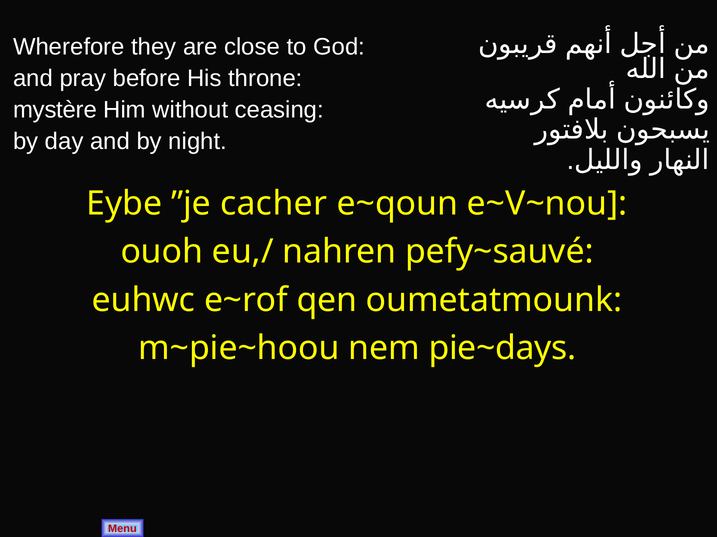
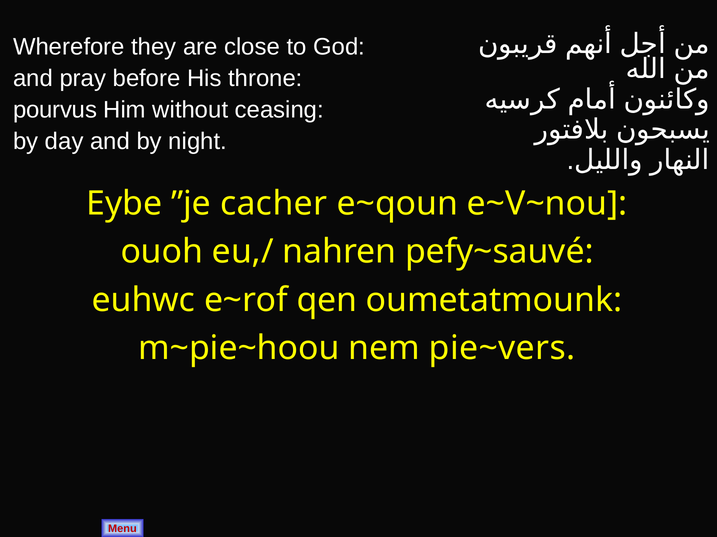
mystère: mystère -> pourvus
pie~days: pie~days -> pie~vers
